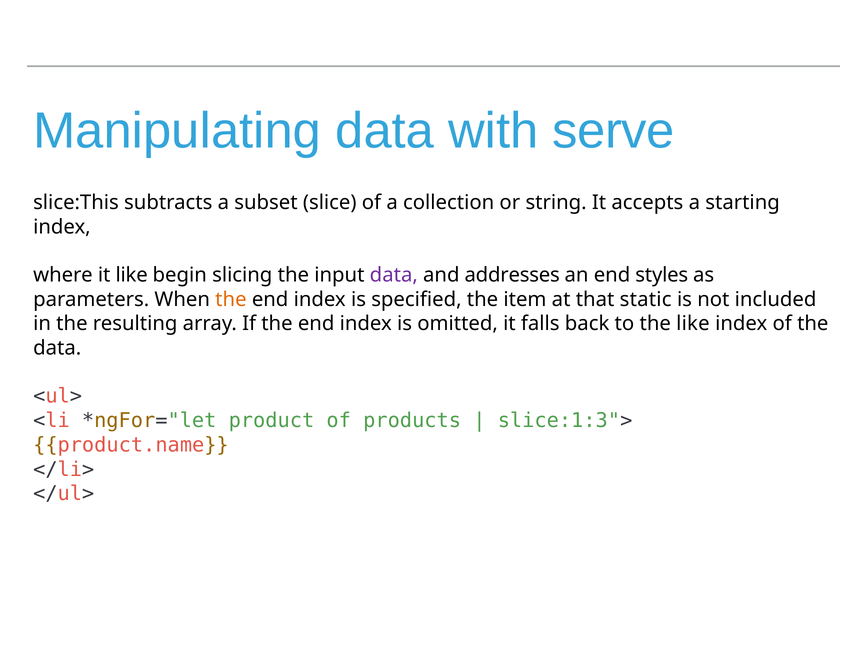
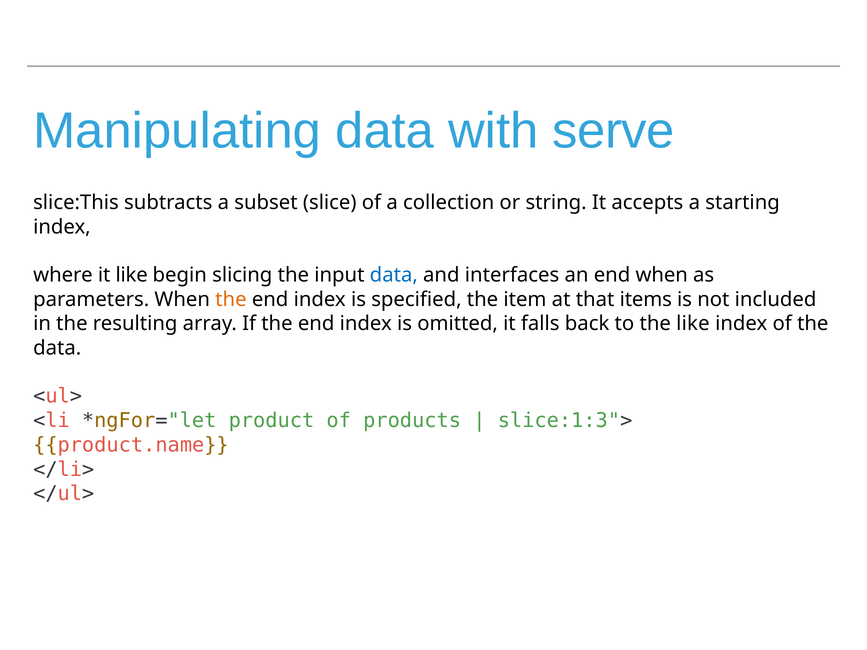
data at (394, 275) colour: purple -> blue
addresses: addresses -> interfaces
end styles: styles -> when
static: static -> items
